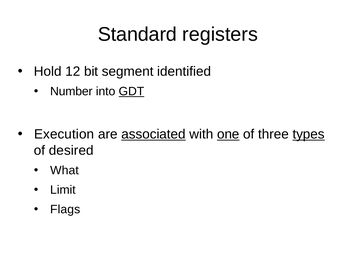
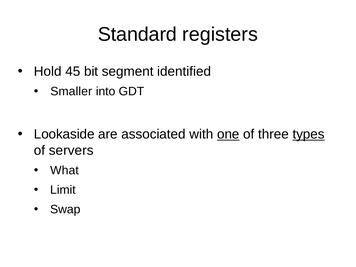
12: 12 -> 45
Number: Number -> Smaller
GDT underline: present -> none
Execution: Execution -> Lookaside
associated underline: present -> none
desired: desired -> servers
Flags: Flags -> Swap
